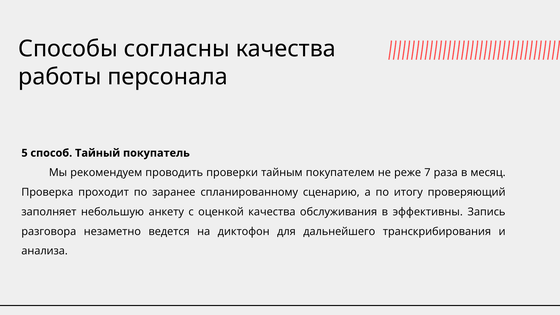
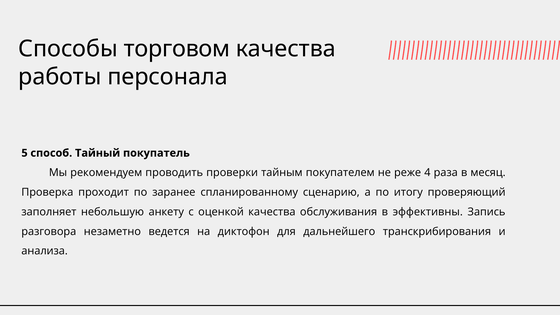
согласны: согласны -> торговом
7: 7 -> 4
